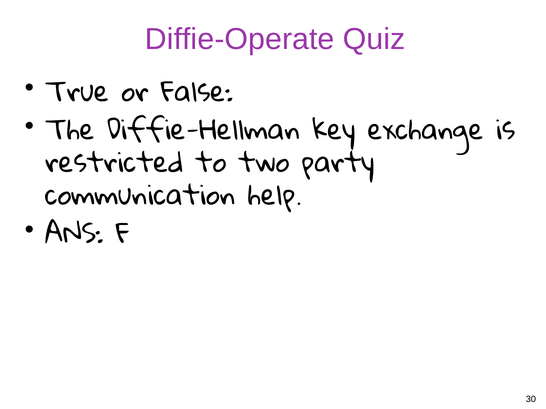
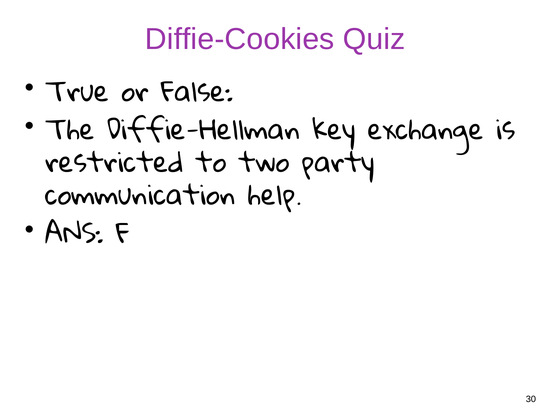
Diffie-Operate: Diffie-Operate -> Diffie-Cookies
